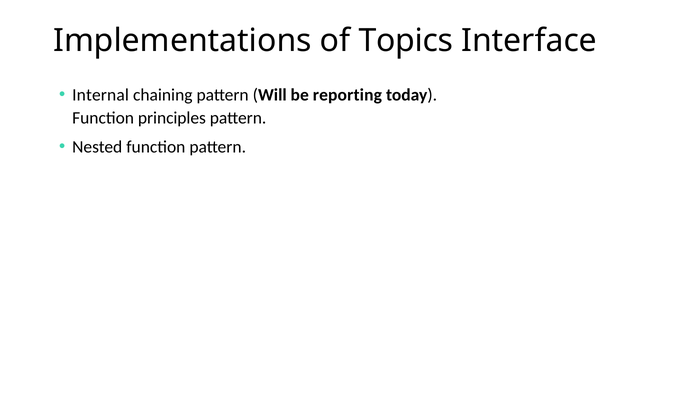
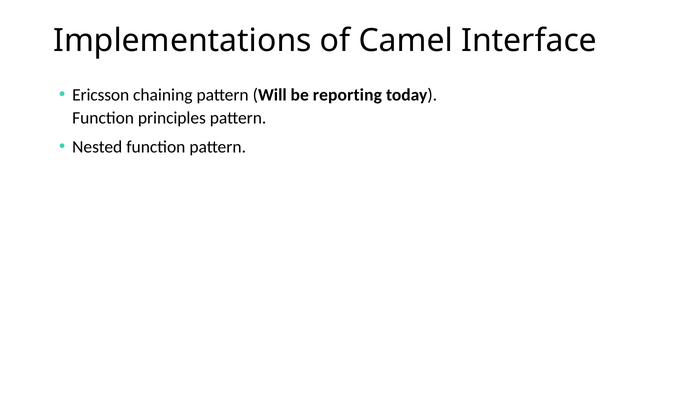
Topics: Topics -> Camel
Internal: Internal -> Ericsson
